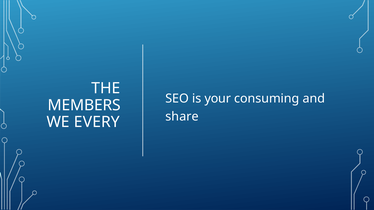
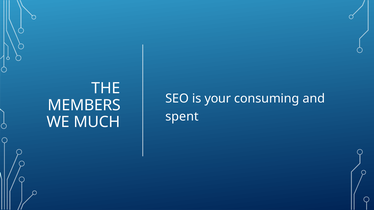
share: share -> spent
EVERY: EVERY -> MUCH
